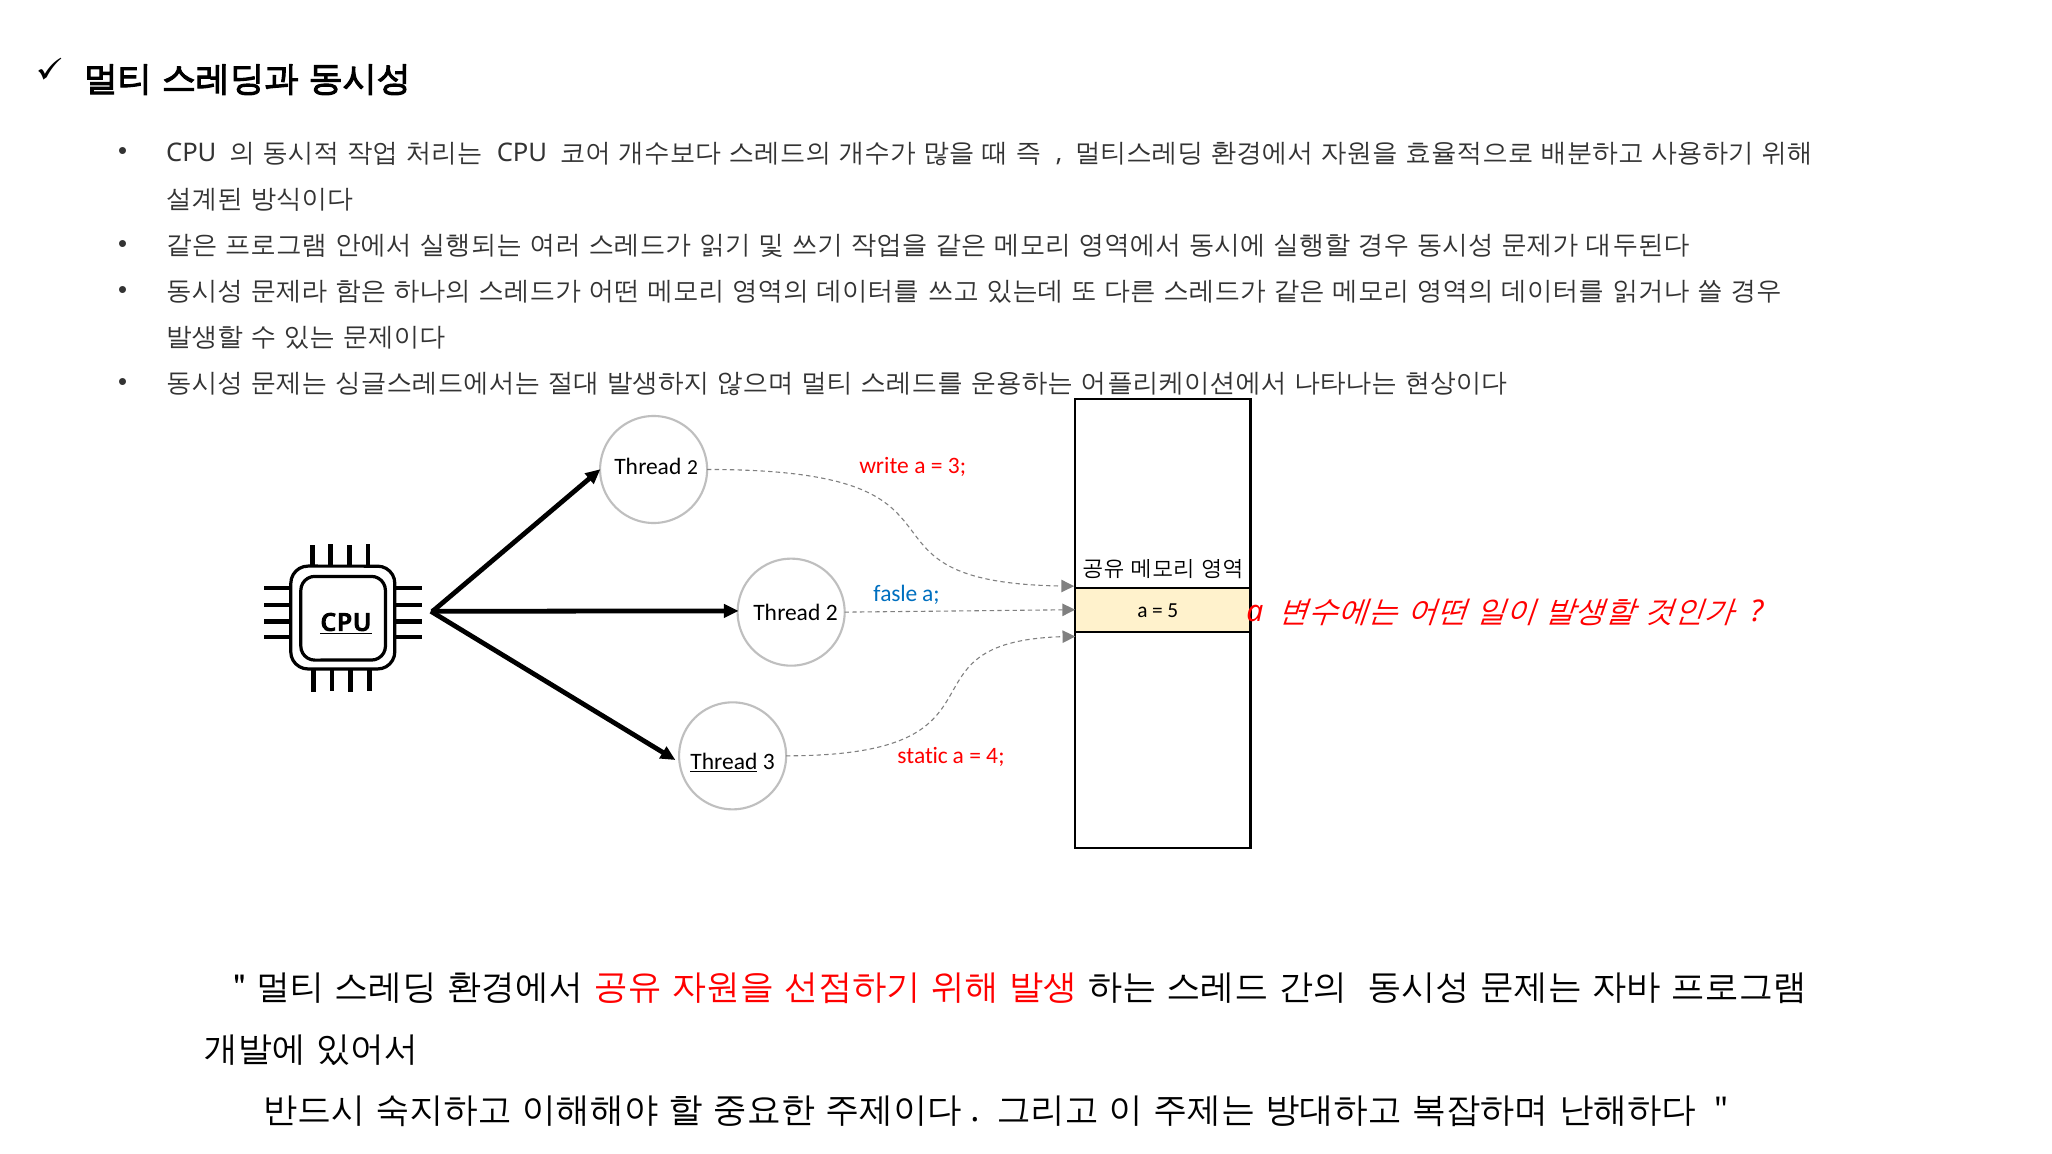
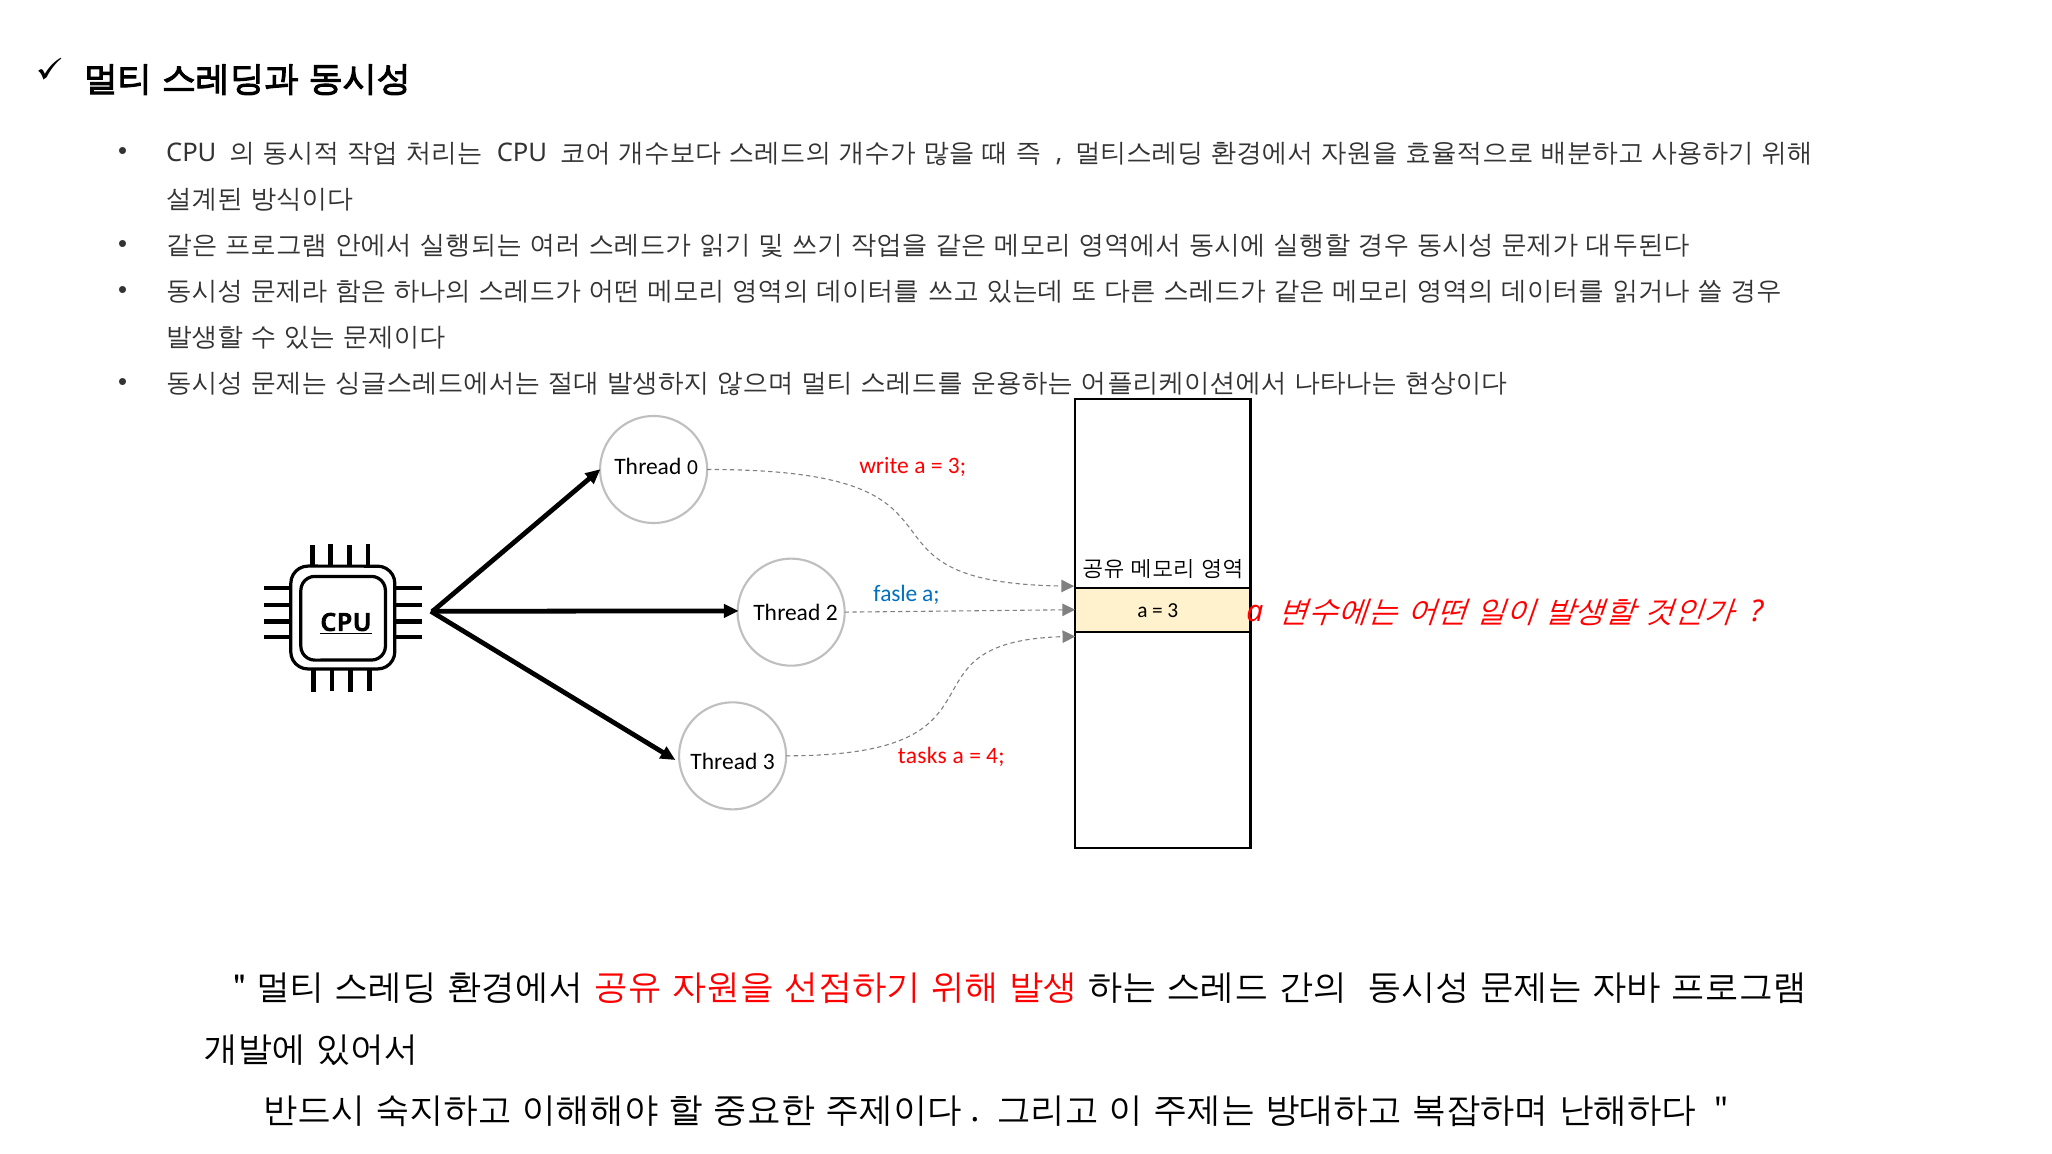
2 at (692, 468): 2 -> 0
5 at (1173, 610): 5 -> 3
static: static -> tasks
Thread at (724, 762) underline: present -> none
